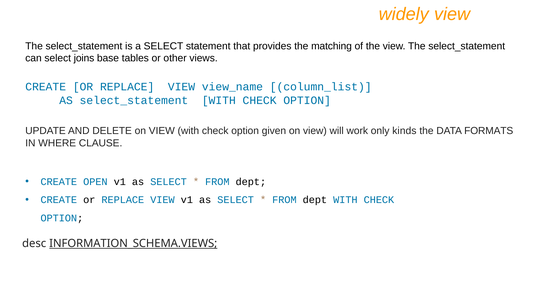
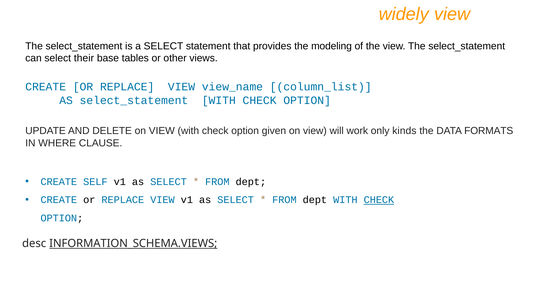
matching: matching -> modeling
joins: joins -> their
OPEN: OPEN -> SELF
CHECK at (379, 200) underline: none -> present
